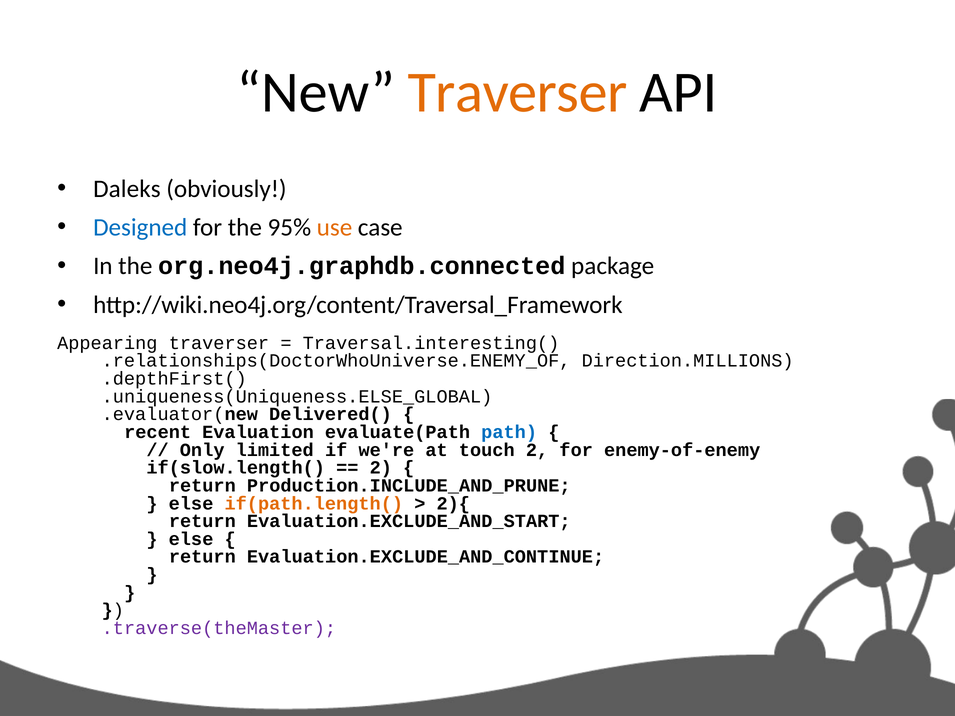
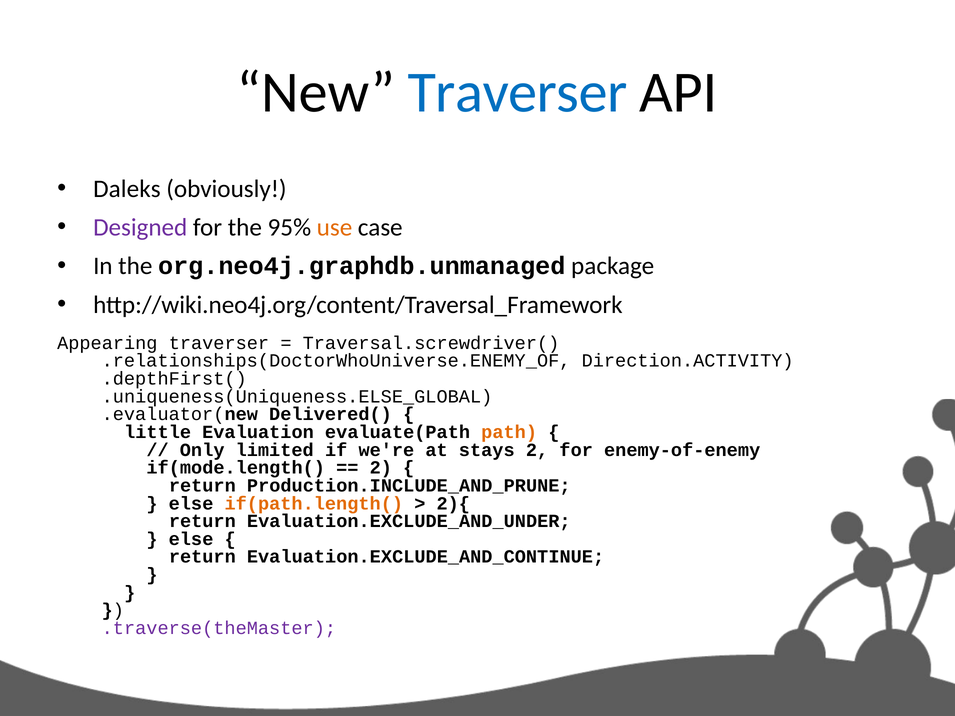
Traverser at (518, 92) colour: orange -> blue
Designed colour: blue -> purple
org.neo4j.graphdb.connected: org.neo4j.graphdb.connected -> org.neo4j.graphdb.unmanaged
Traversal.interesting(: Traversal.interesting( -> Traversal.screwdriver(
Direction.MILLIONS: Direction.MILLIONS -> Direction.ACTIVITY
recent: recent -> little
path colour: blue -> orange
touch: touch -> stays
if(slow.length(: if(slow.length( -> if(mode.length(
Evaluation.EXCLUDE_AND_START: Evaluation.EXCLUDE_AND_START -> Evaluation.EXCLUDE_AND_UNDER
